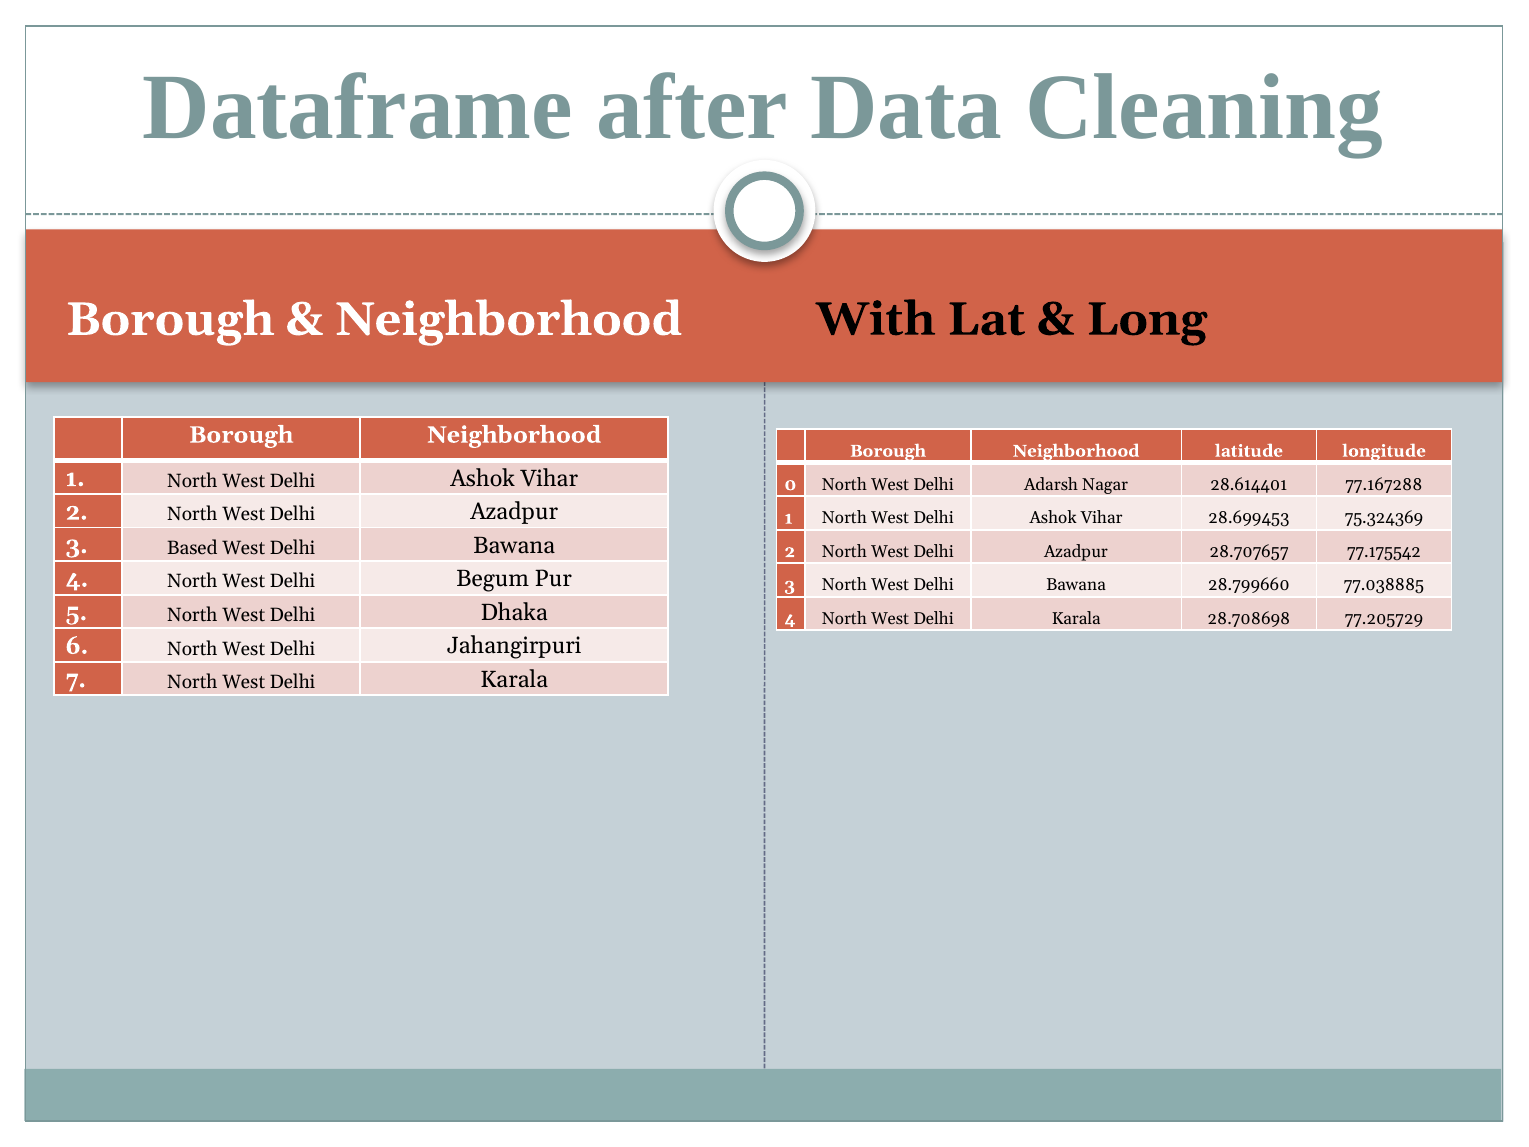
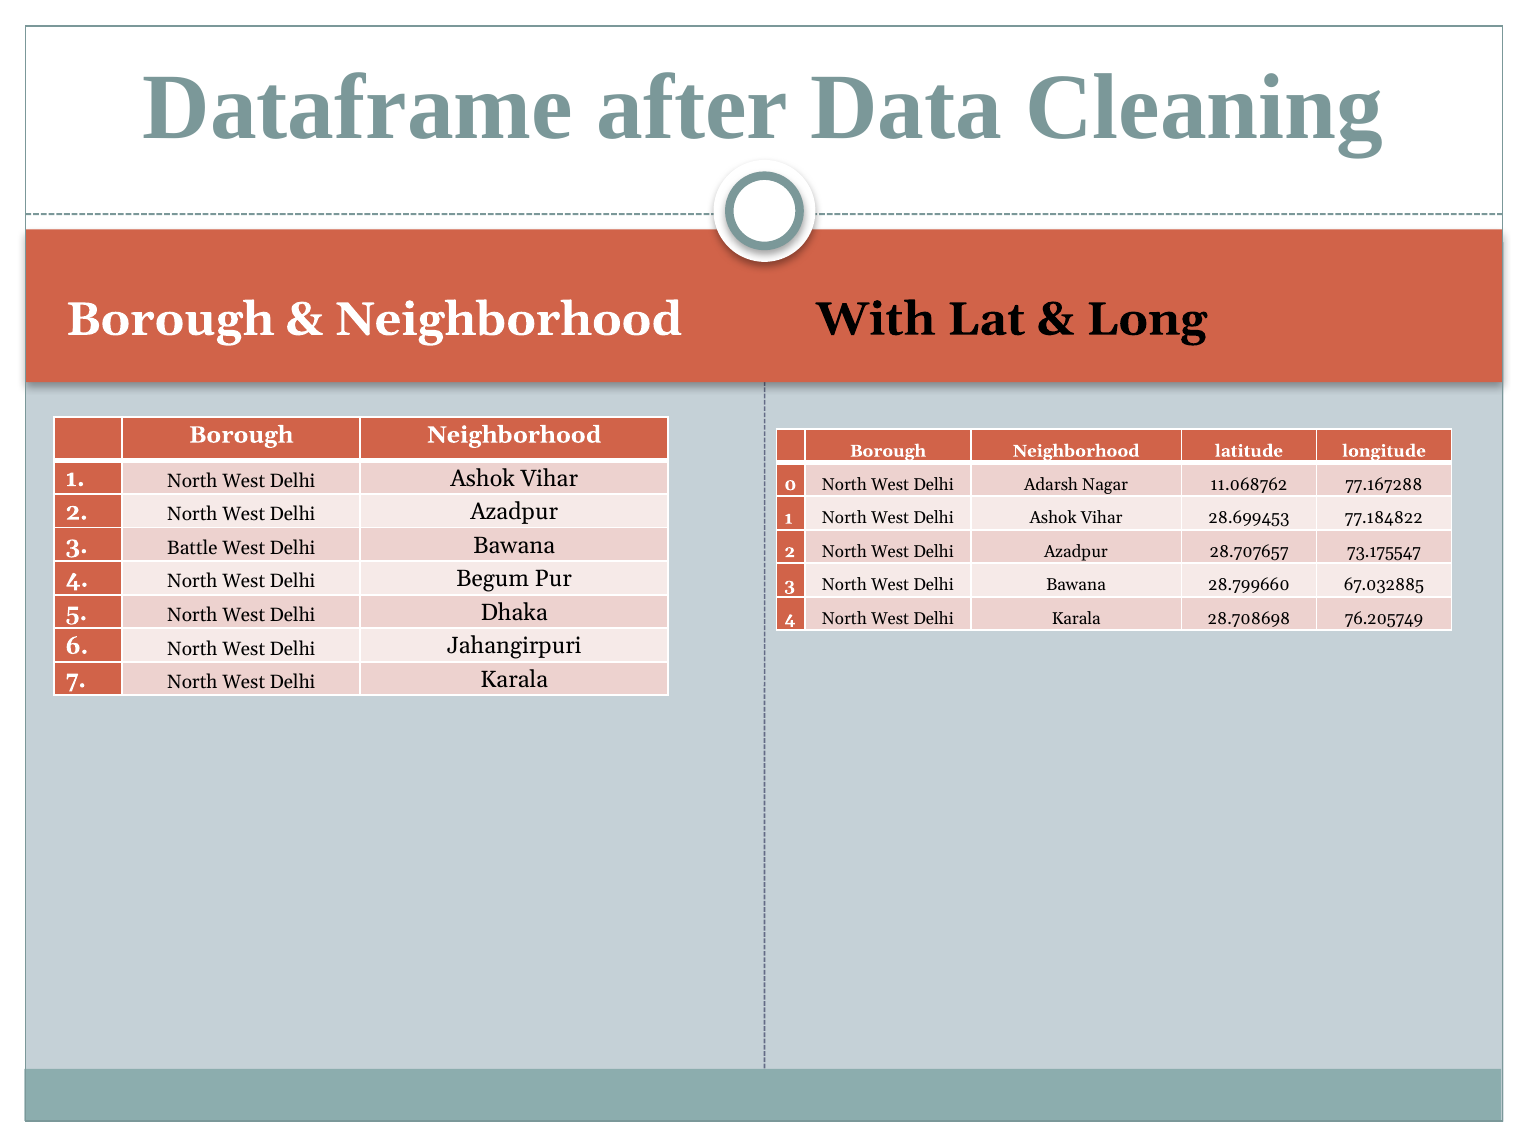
28.614401: 28.614401 -> 11.068762
75.324369: 75.324369 -> 77.184822
Based: Based -> Battle
77.175542: 77.175542 -> 73.175547
77.038885: 77.038885 -> 67.032885
77.205729: 77.205729 -> 76.205749
